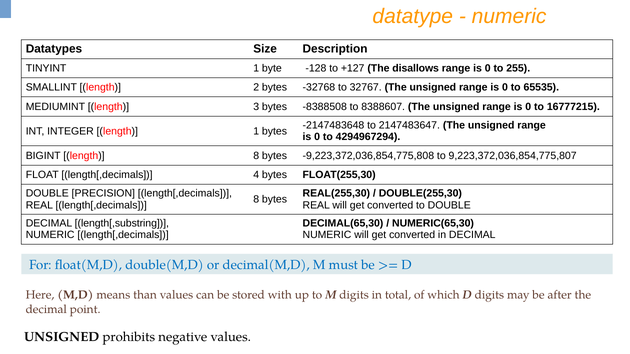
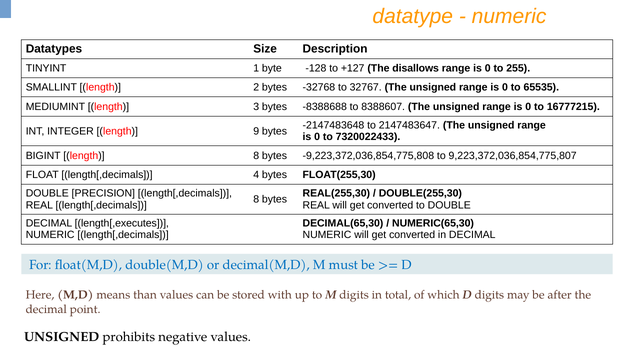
-8388508: -8388508 -> -8388688
length 1: 1 -> 9
4294967294: 4294967294 -> 7320022433
length[,substring: length[,substring -> length[,executes
